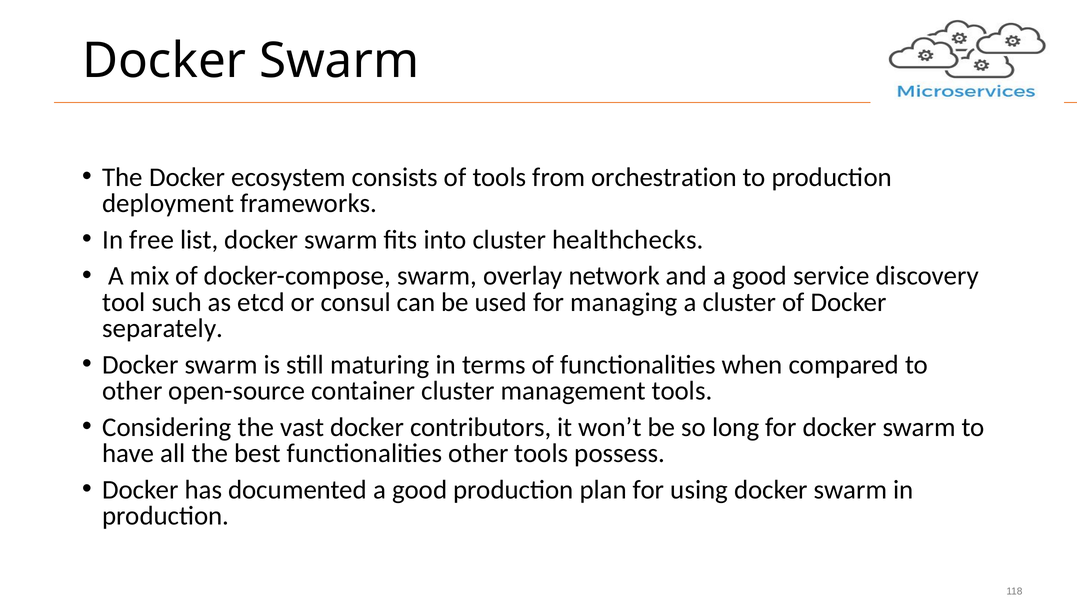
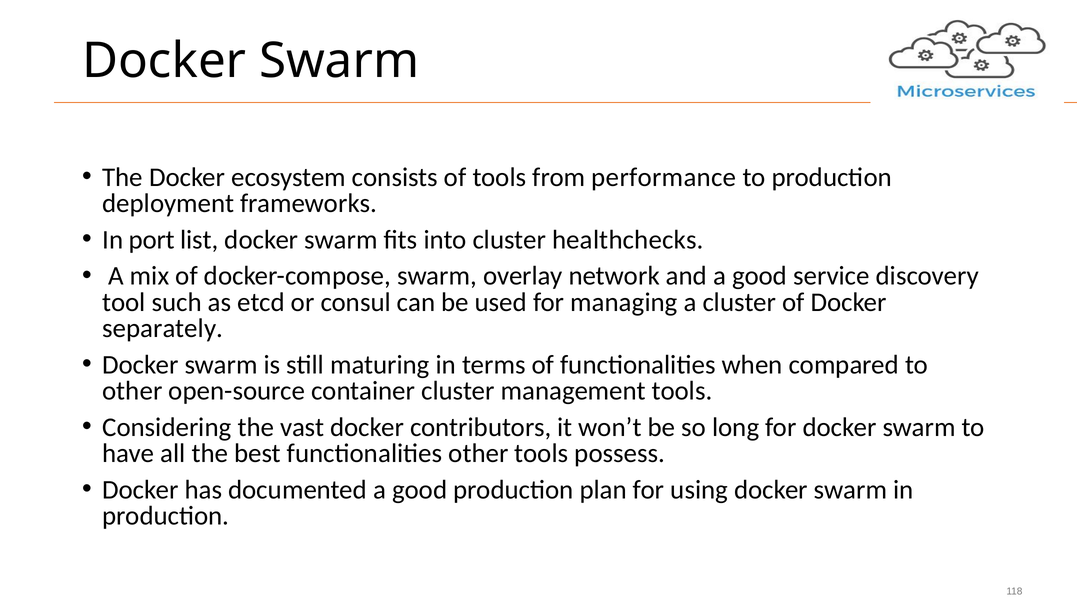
orchestration: orchestration -> performance
free: free -> port
